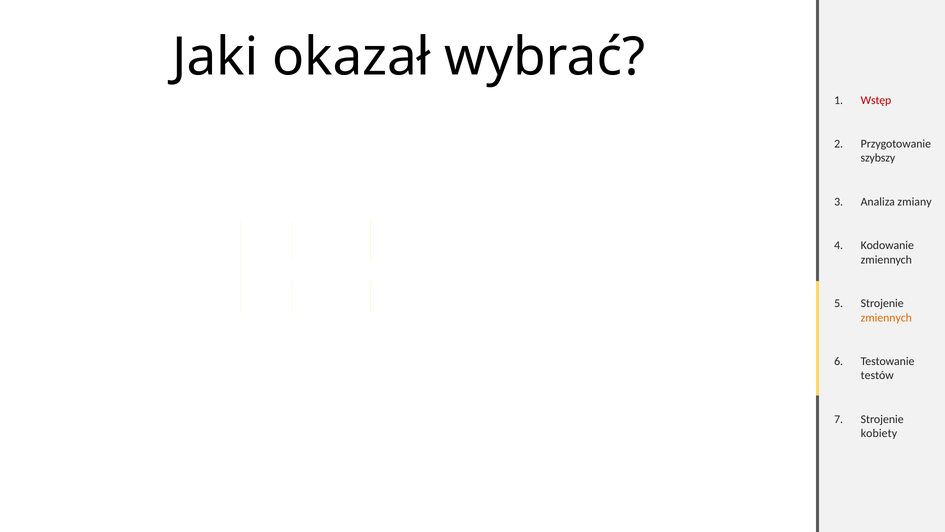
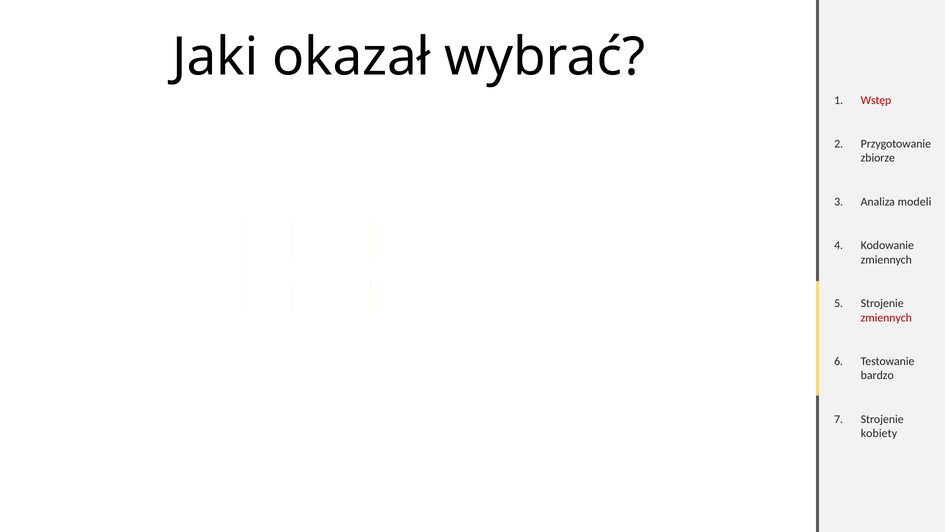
szybszy: szybszy -> zbiorze
zmiany: zmiany -> modeli
zmiennych at (886, 317) colour: orange -> red
testów: testów -> bardzo
